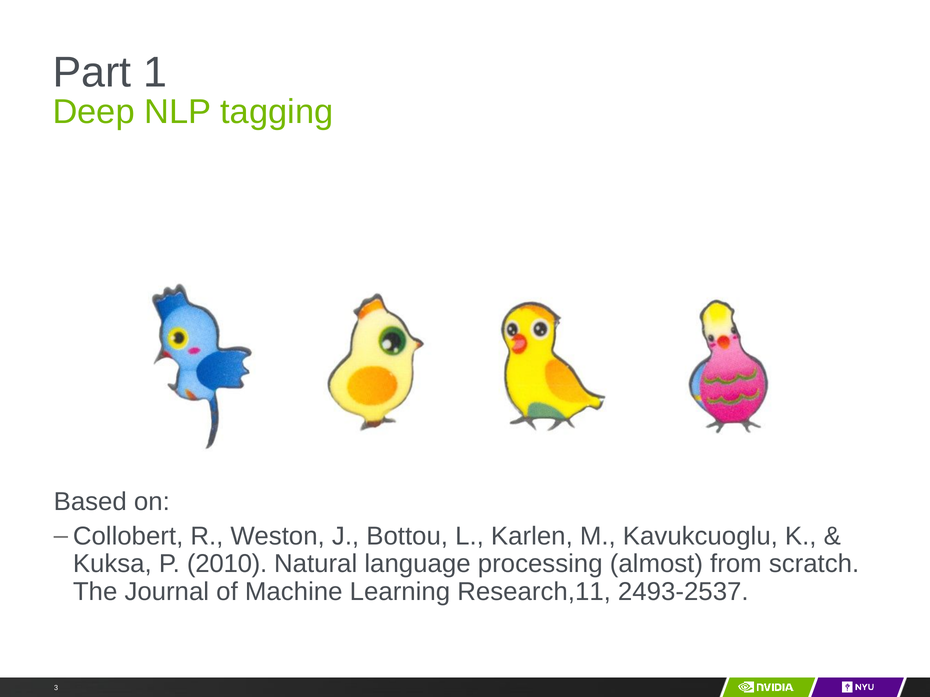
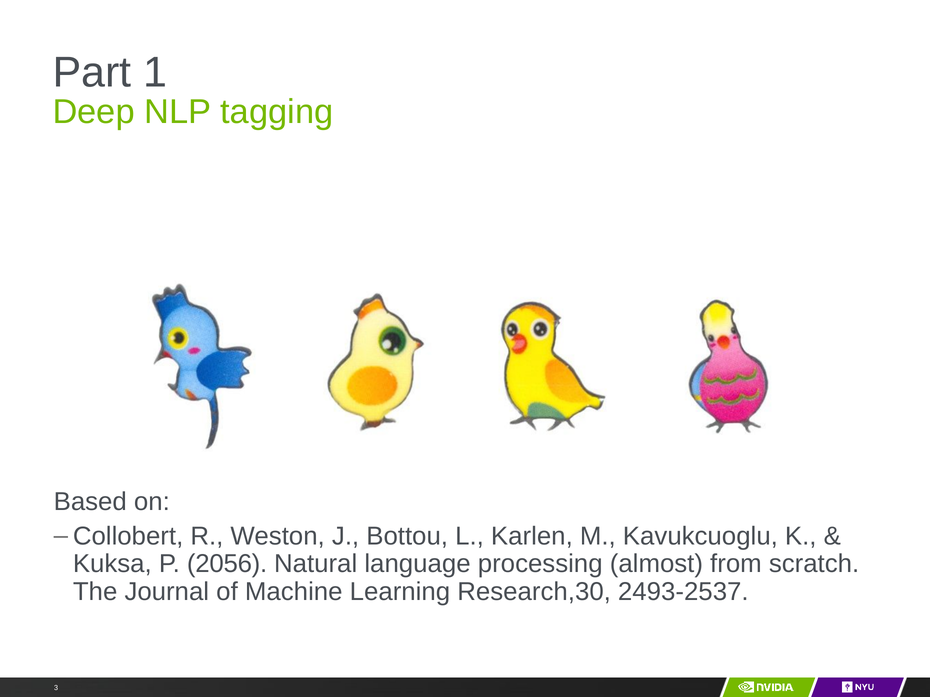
2010: 2010 -> 2056
Research,11: Research,11 -> Research,30
